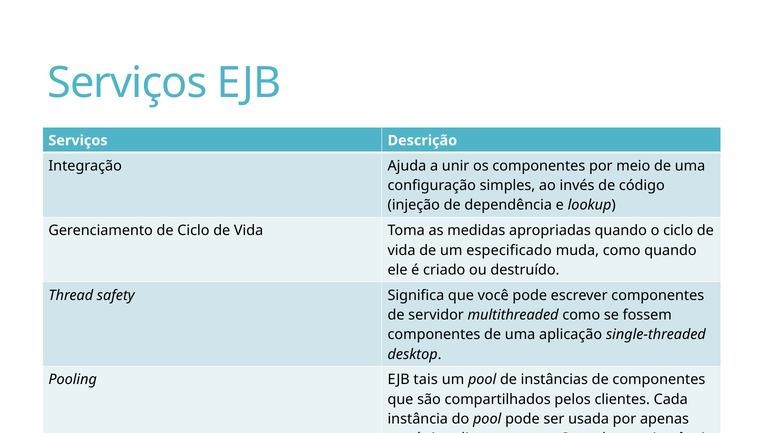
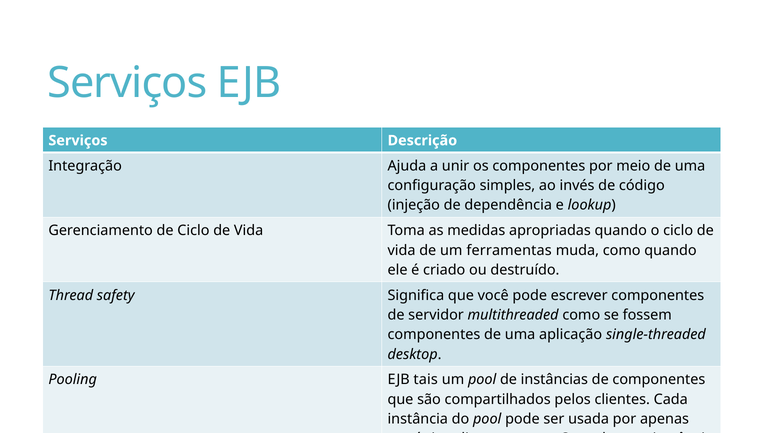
especificado: especificado -> ferramentas
